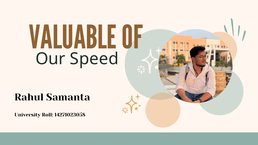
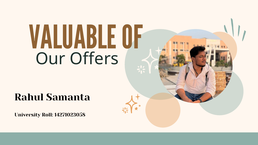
Speed: Speed -> Offers
